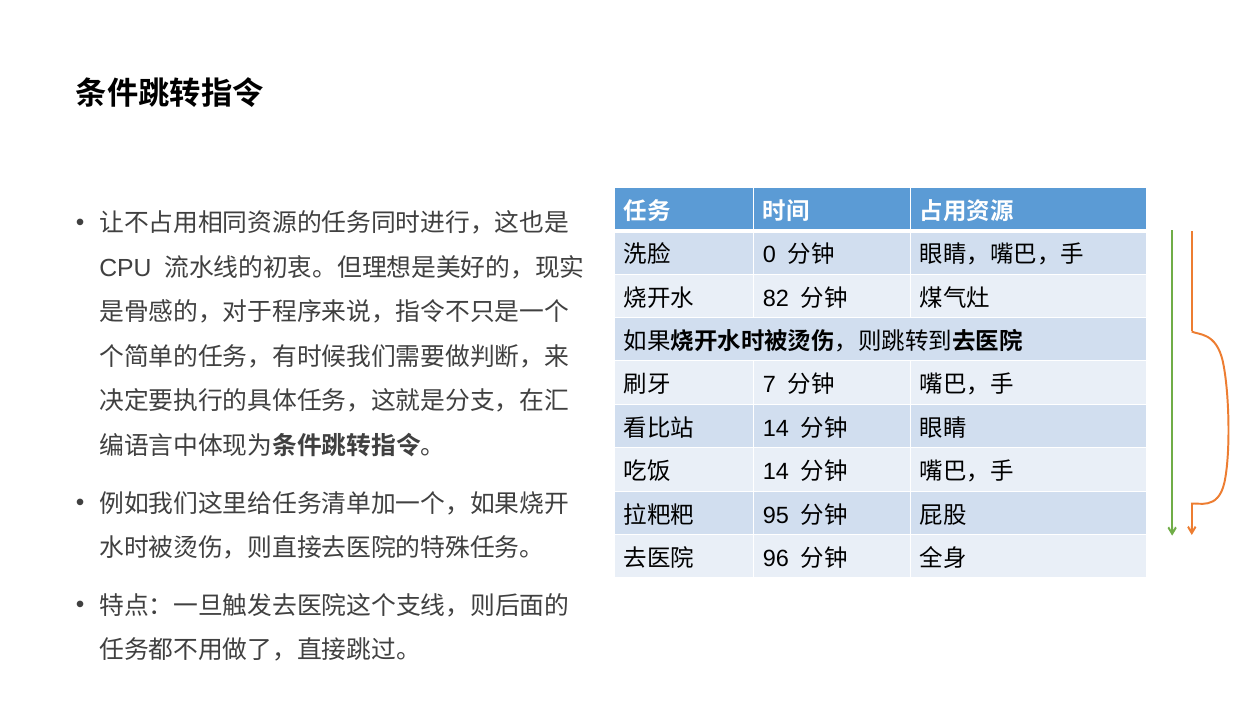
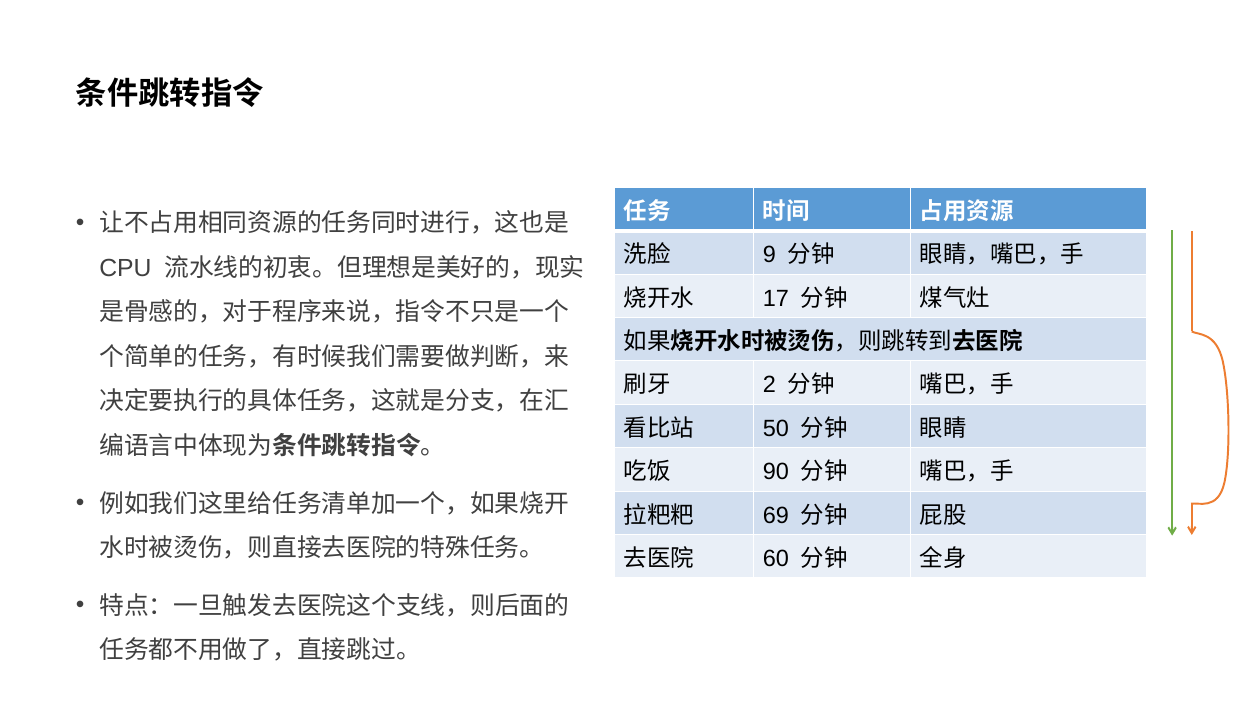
0: 0 -> 9
82: 82 -> 17
7: 7 -> 2
14 at (776, 429): 14 -> 50
14 at (776, 472): 14 -> 90
95: 95 -> 69
96: 96 -> 60
